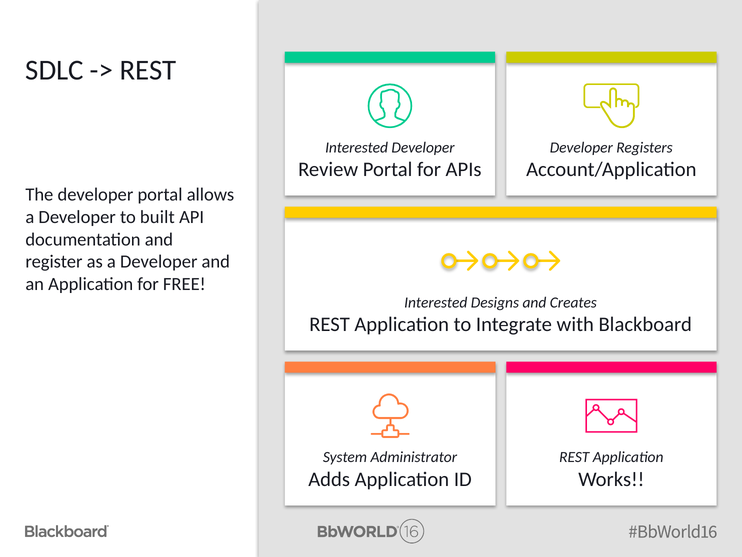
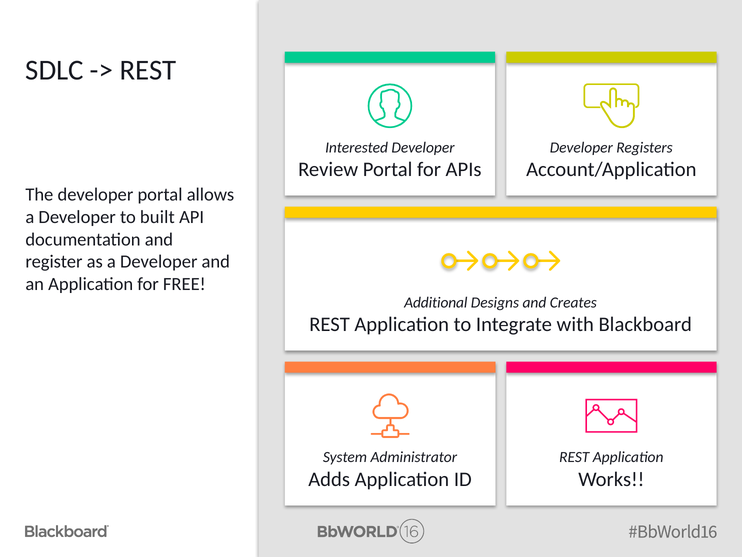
Interested at (436, 302): Interested -> Additional
